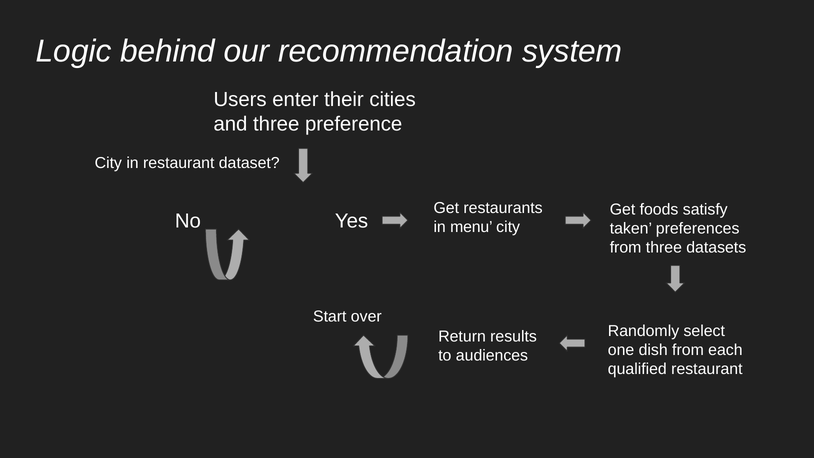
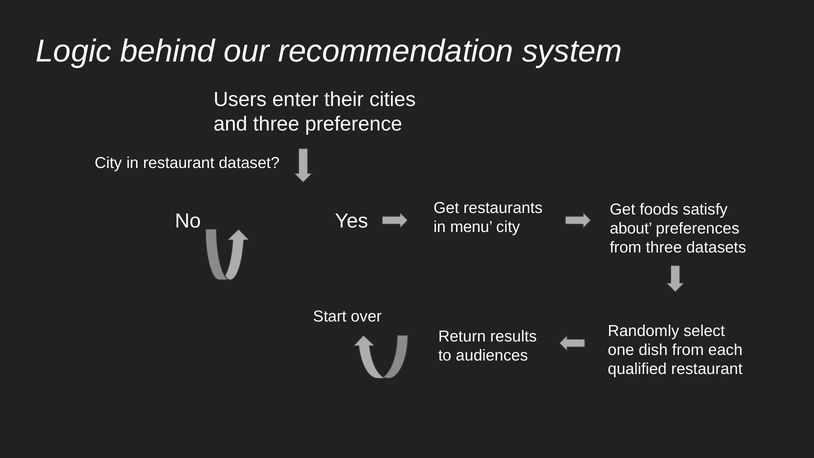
taken: taken -> about
